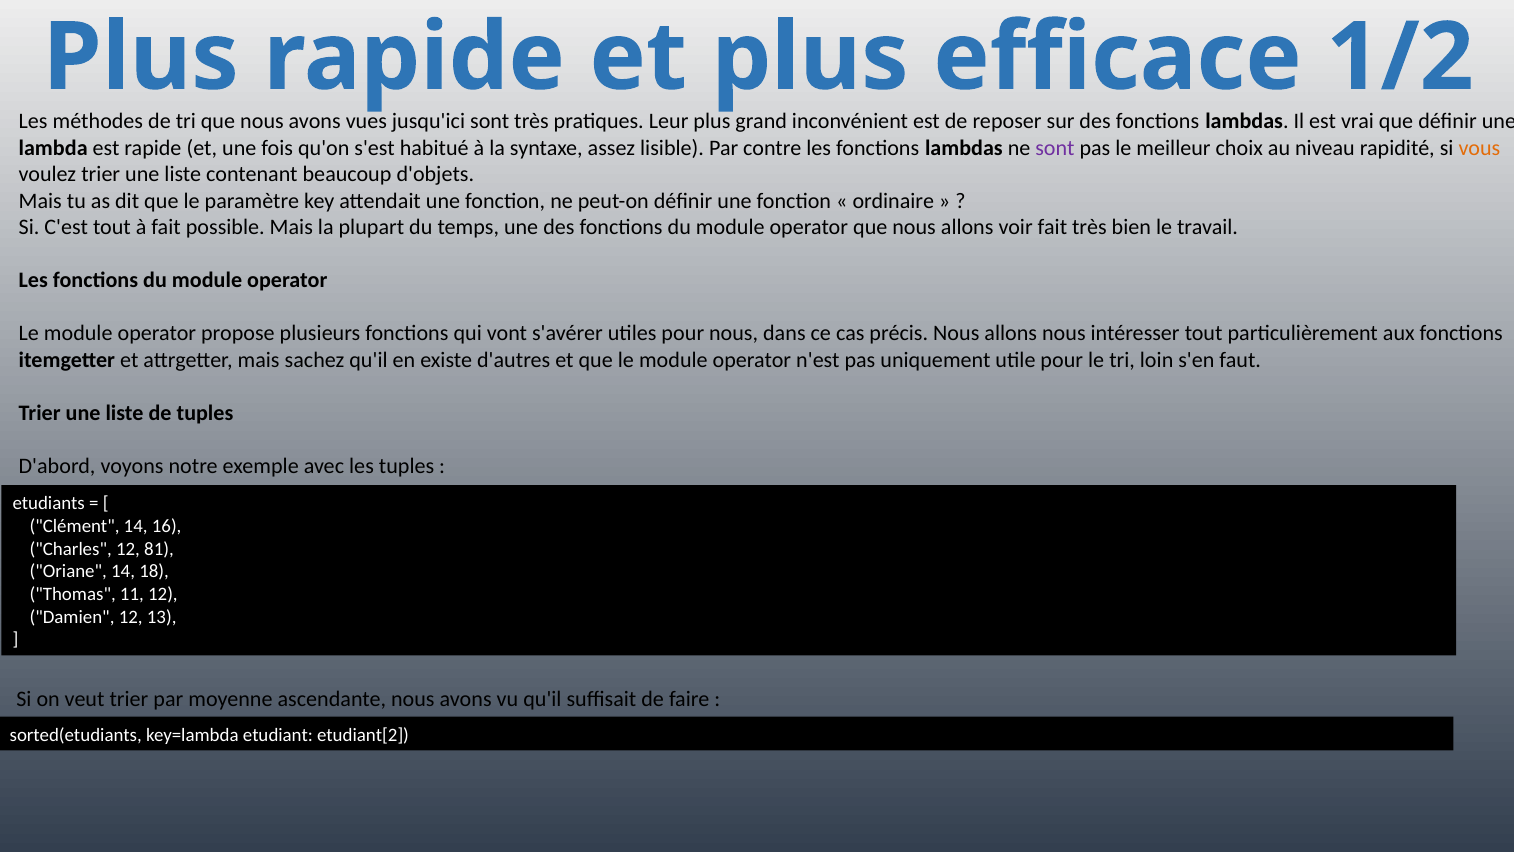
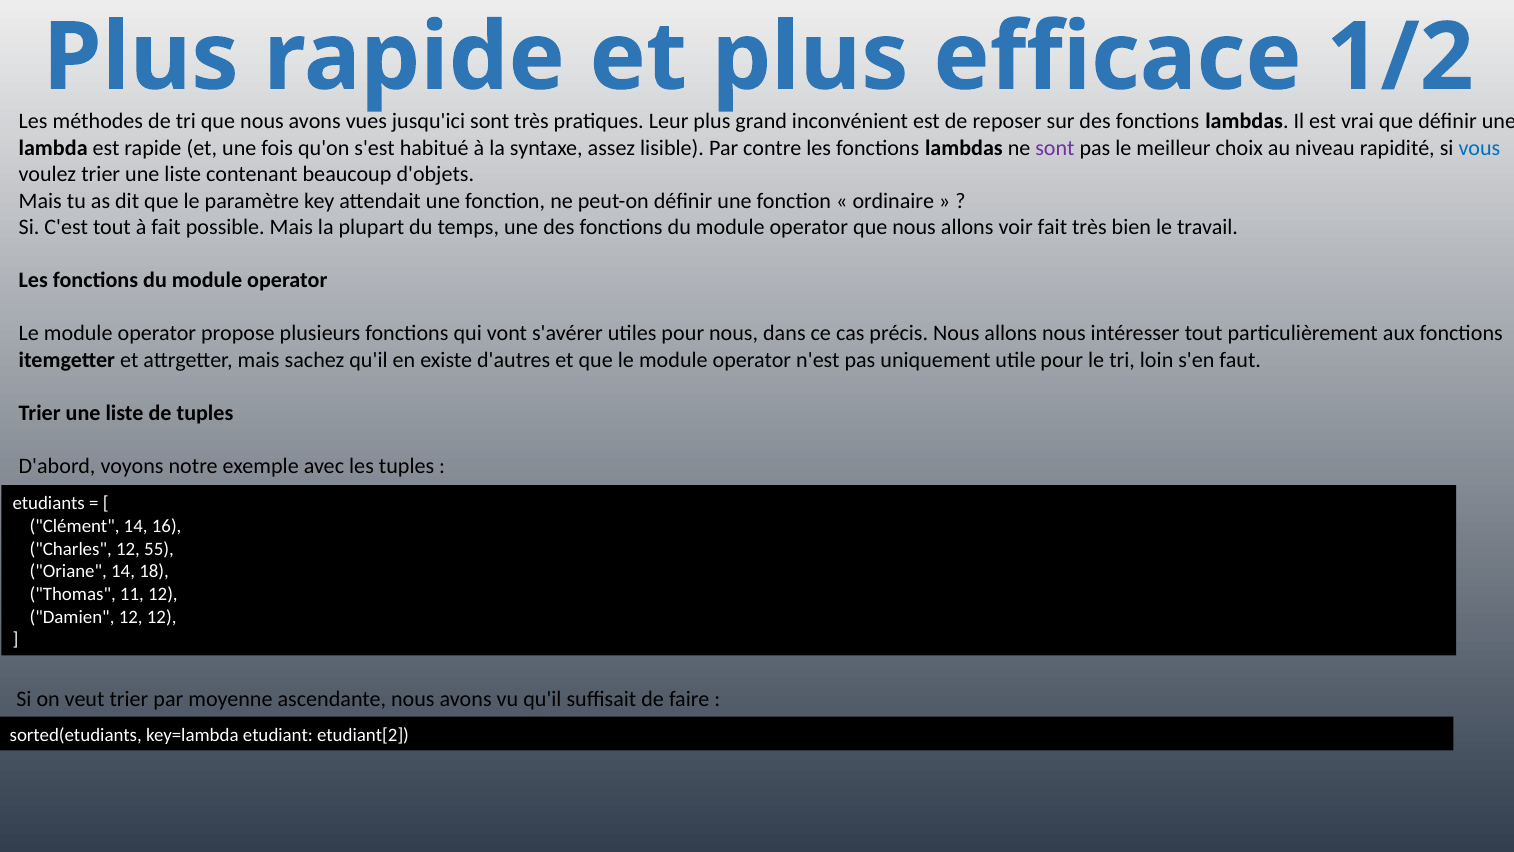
vous colour: orange -> blue
81: 81 -> 55
12 13: 13 -> 12
